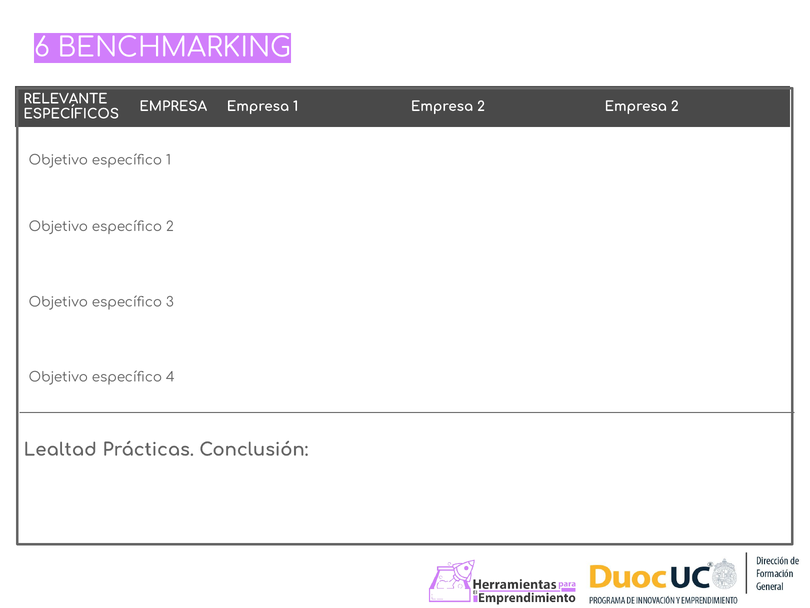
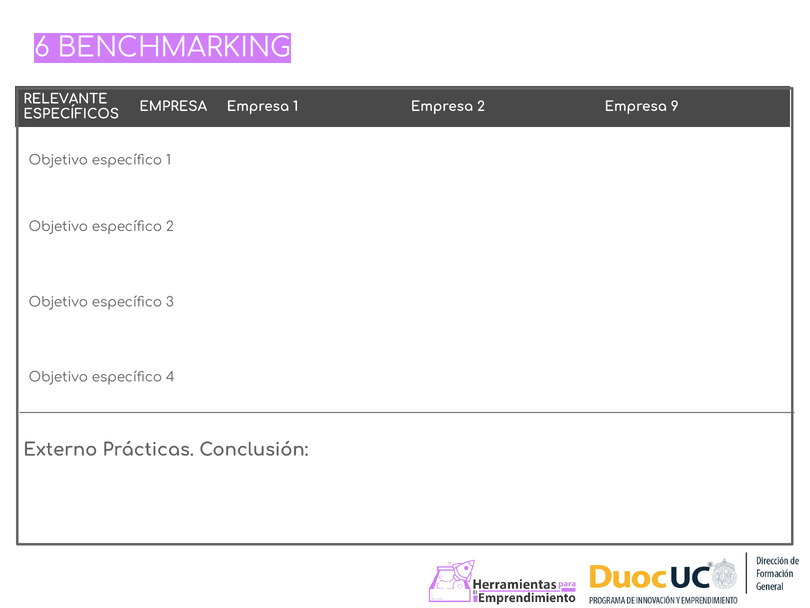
2 Empresa 2: 2 -> 9
Lealtad: Lealtad -> Externo
